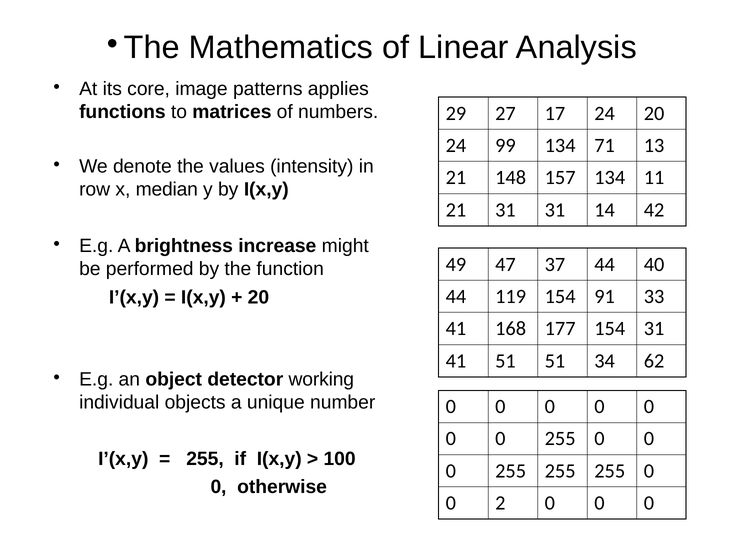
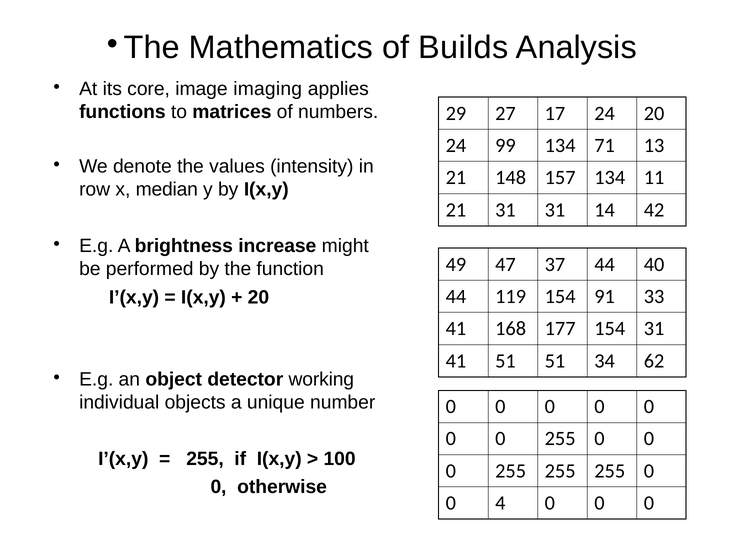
Linear: Linear -> Builds
patterns: patterns -> imaging
2: 2 -> 4
